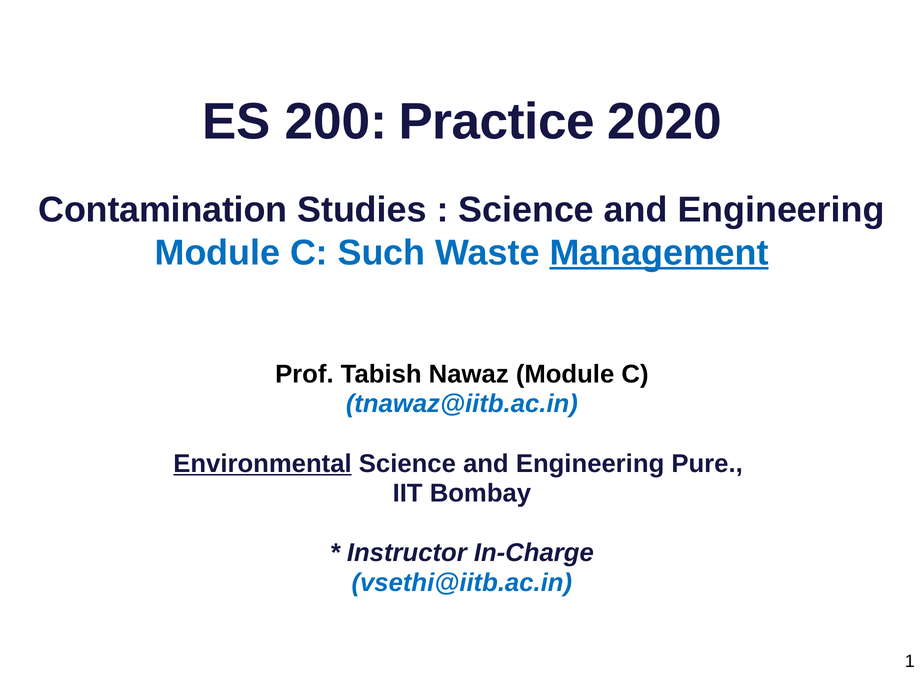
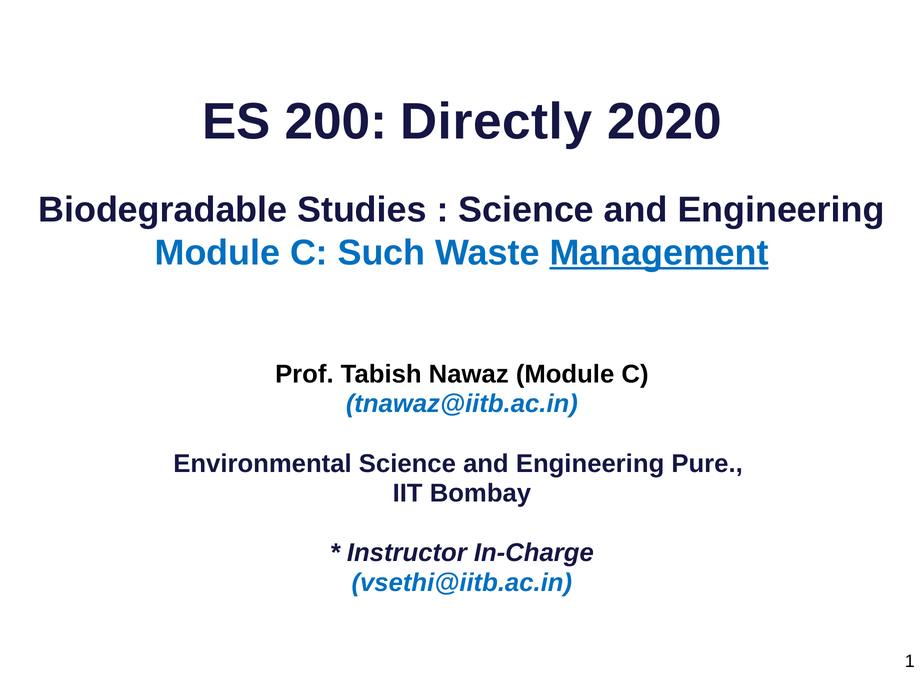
Practice: Practice -> Directly
Contamination: Contamination -> Biodegradable
Environmental underline: present -> none
